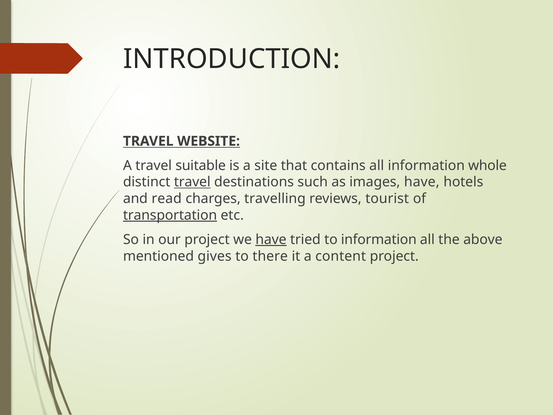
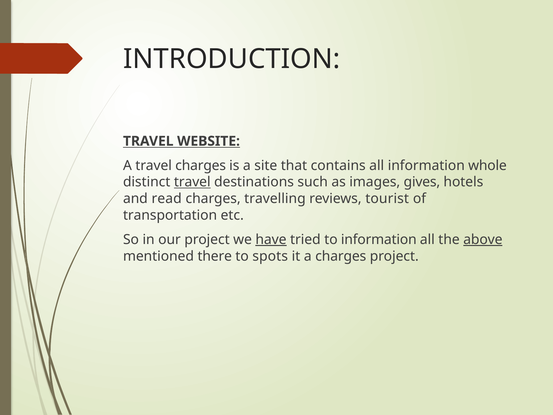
travel suitable: suitable -> charges
images have: have -> gives
transportation underline: present -> none
above underline: none -> present
gives: gives -> there
there: there -> spots
a content: content -> charges
